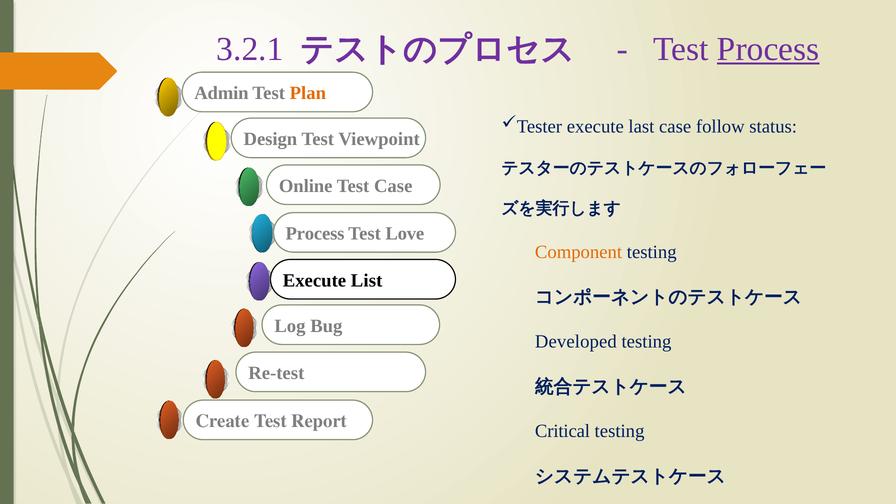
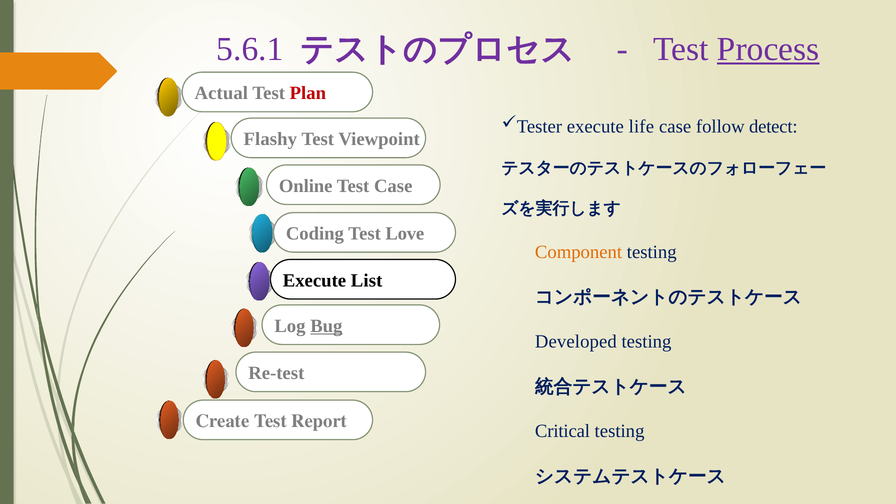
3.2.1: 3.2.1 -> 5.6.1
Admin: Admin -> Actual
Plan colour: orange -> red
last: last -> life
status: status -> detect
Design: Design -> Flashy
Process at (315, 234): Process -> Coding
Bug underline: none -> present
